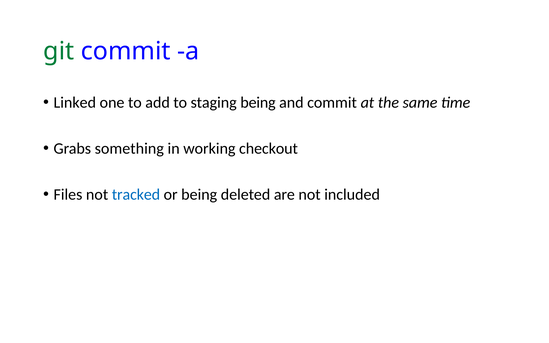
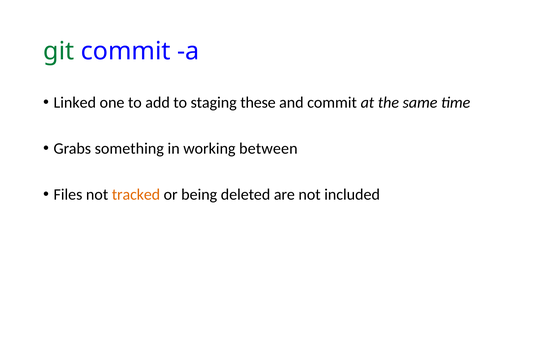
staging being: being -> these
checkout: checkout -> between
tracked colour: blue -> orange
